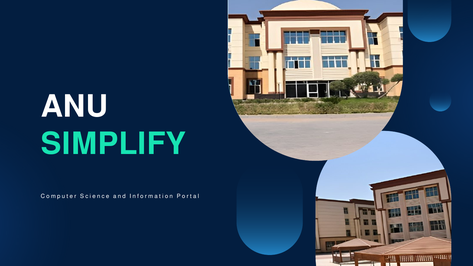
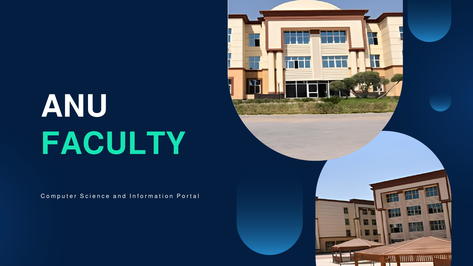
SIMPLIFY: SIMPLIFY -> FACULTY
